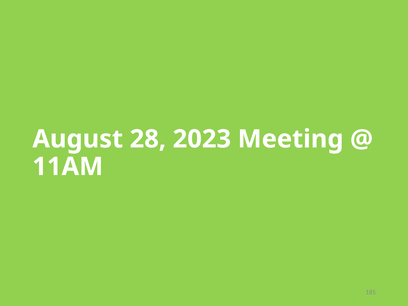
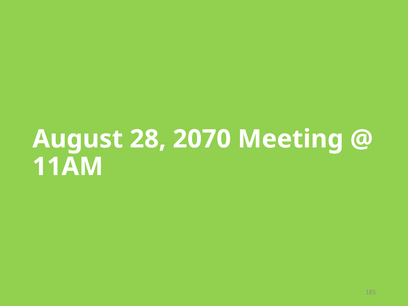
2023: 2023 -> 2070
